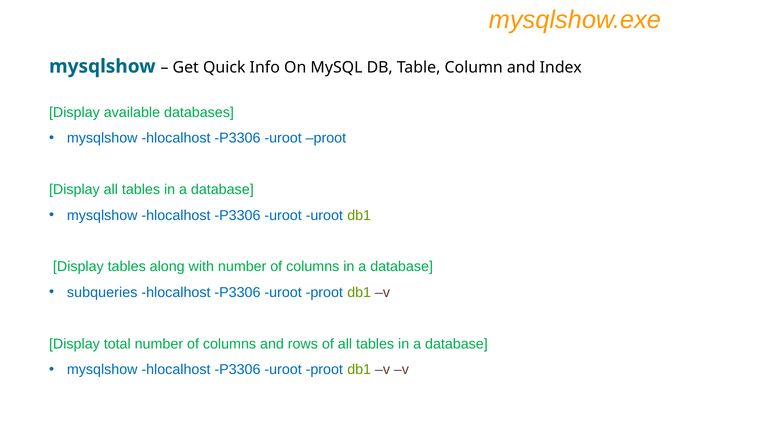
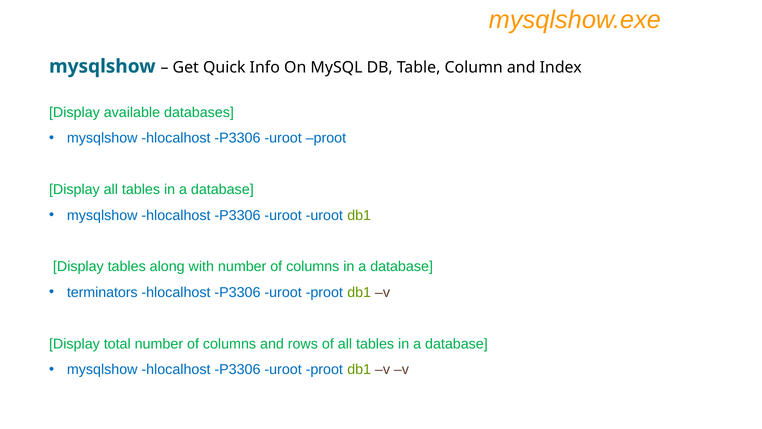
subqueries: subqueries -> terminators
